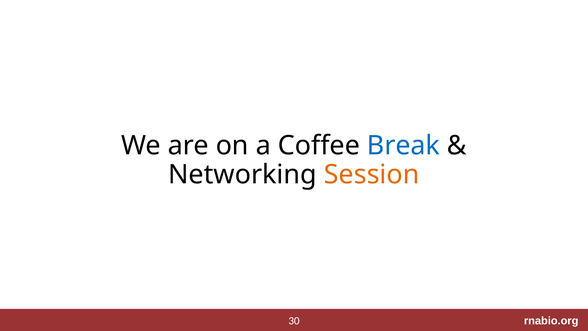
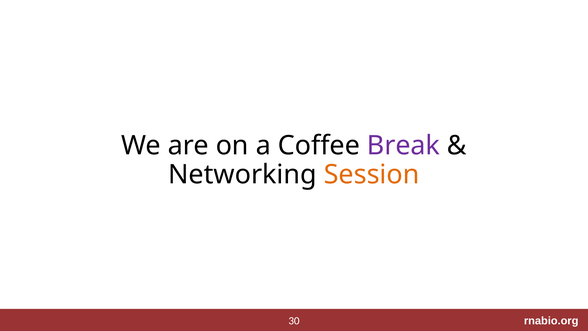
Break colour: blue -> purple
